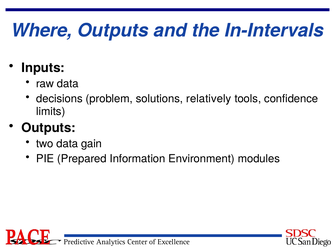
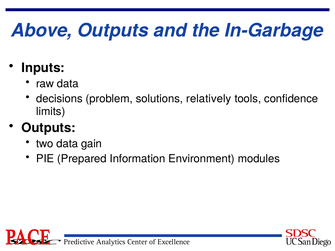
Where: Where -> Above
In-Intervals: In-Intervals -> In-Garbage
